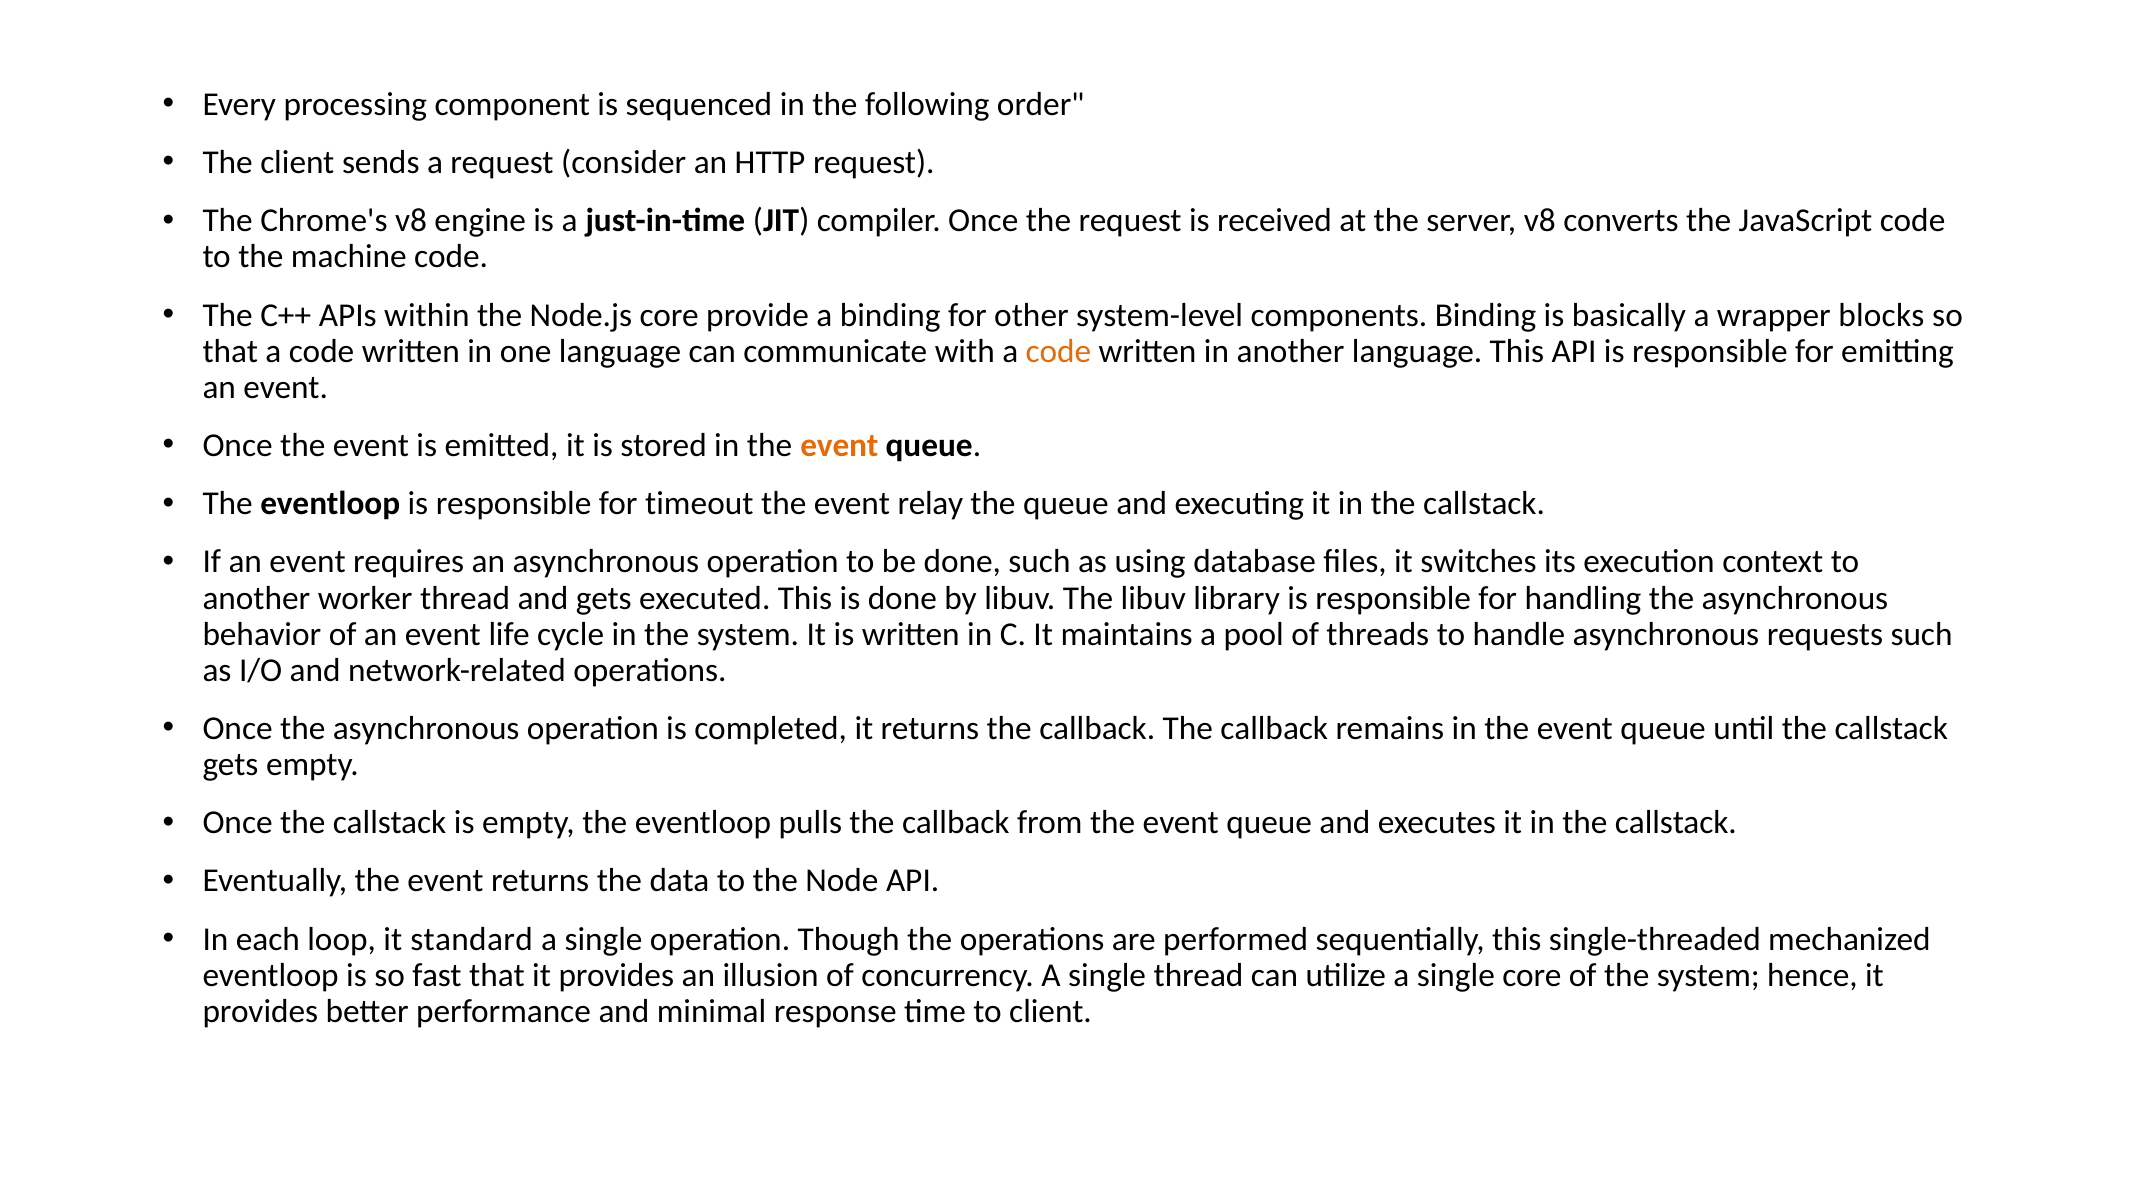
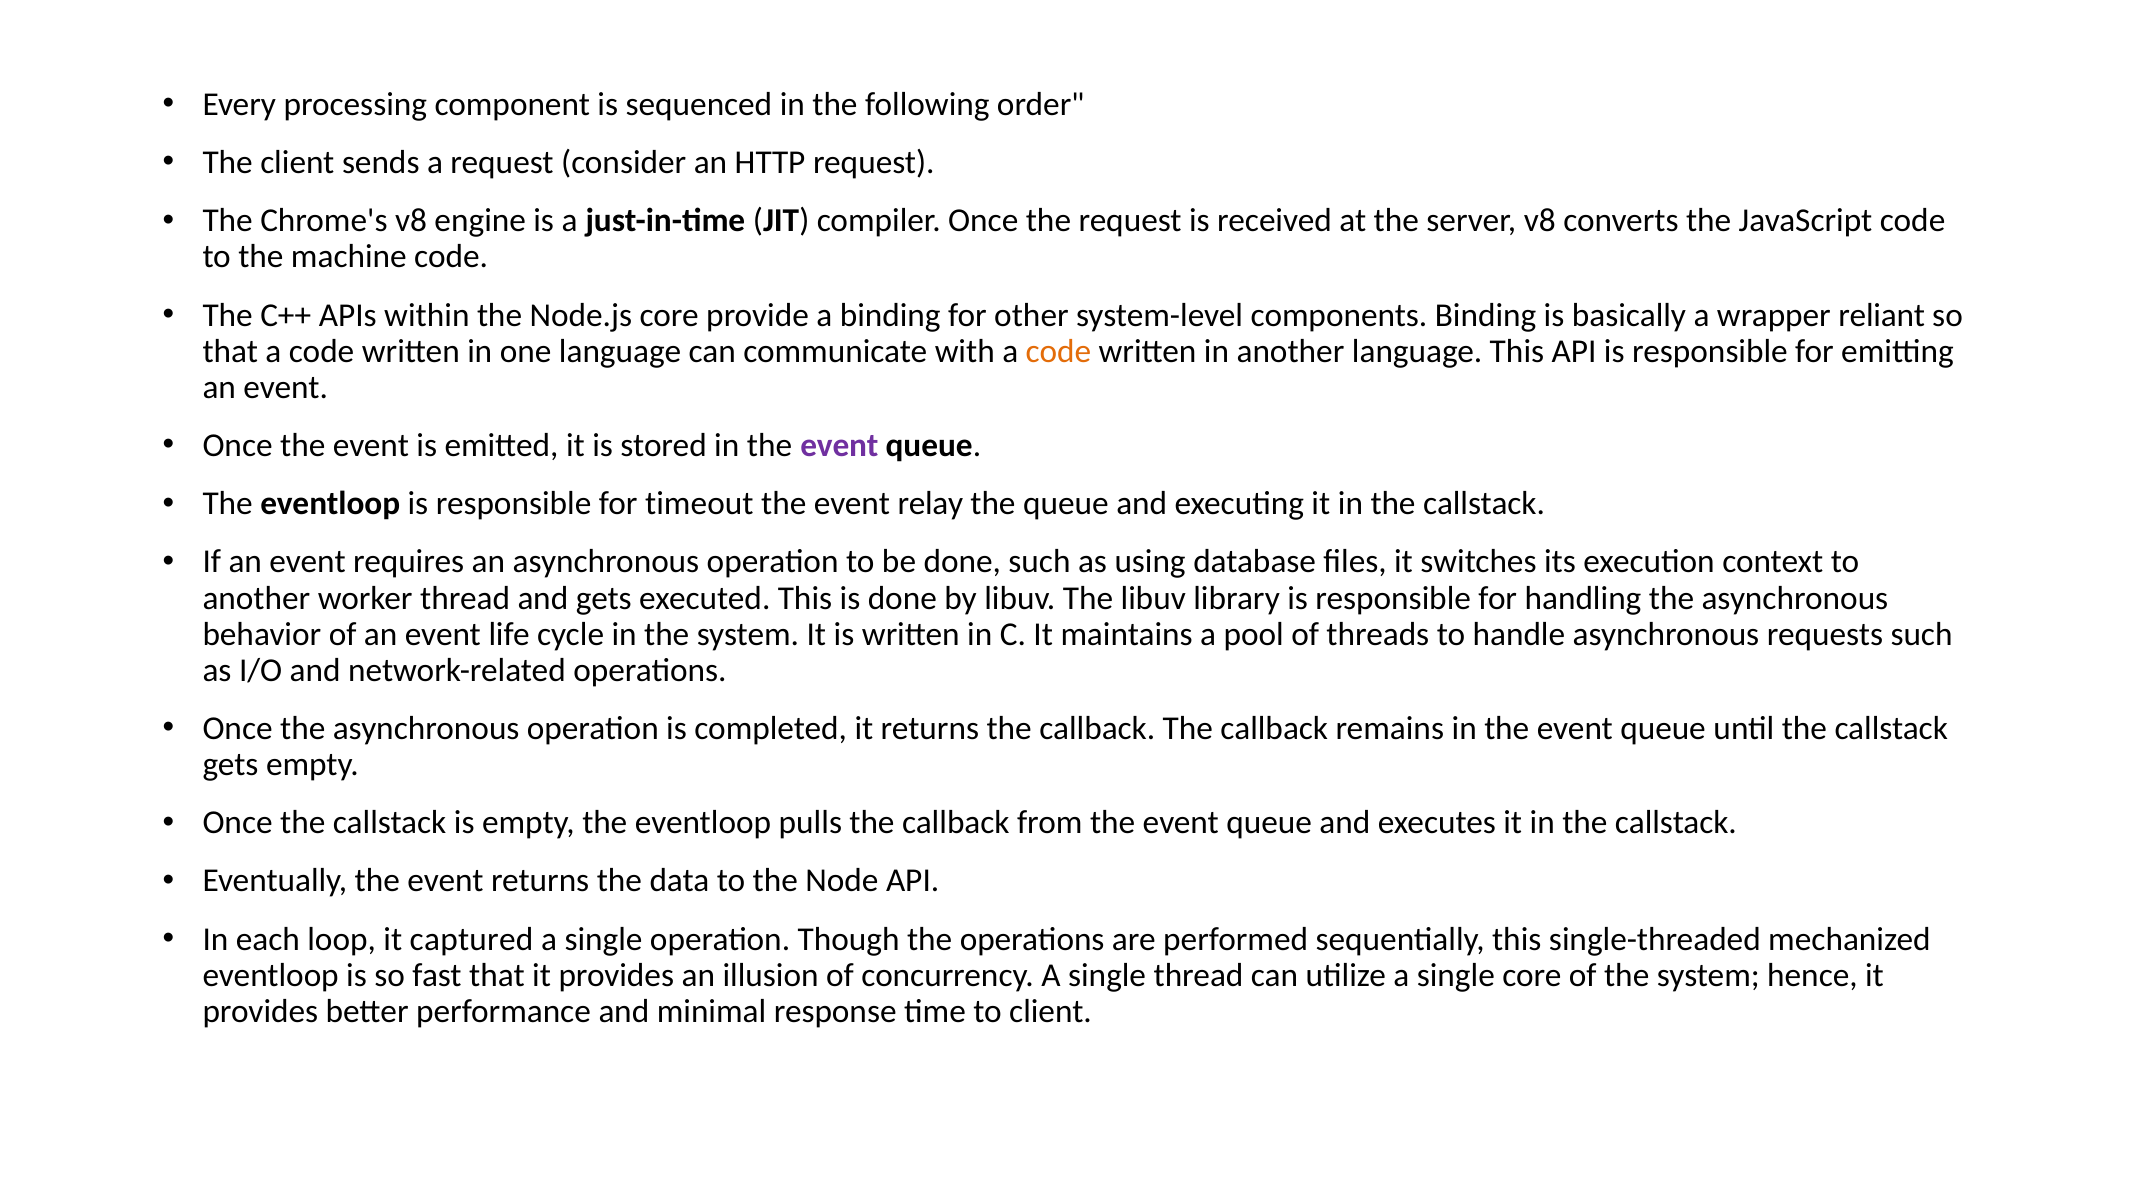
blocks: blocks -> reliant
event at (839, 445) colour: orange -> purple
standard: standard -> captured
